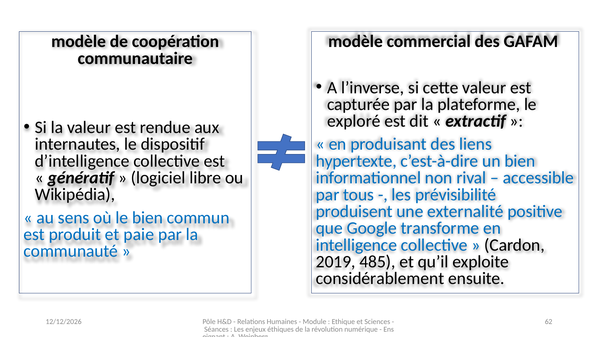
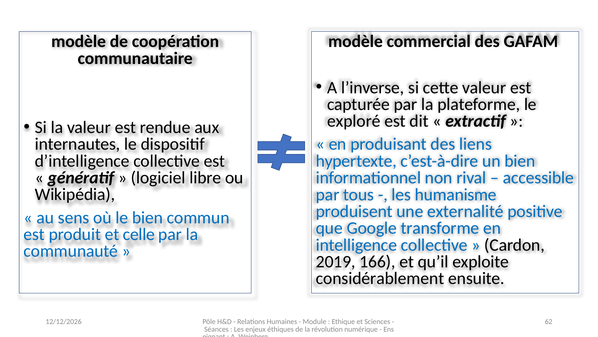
prévisibilité: prévisibilité -> humanisme
paie: paie -> celle
485: 485 -> 166
